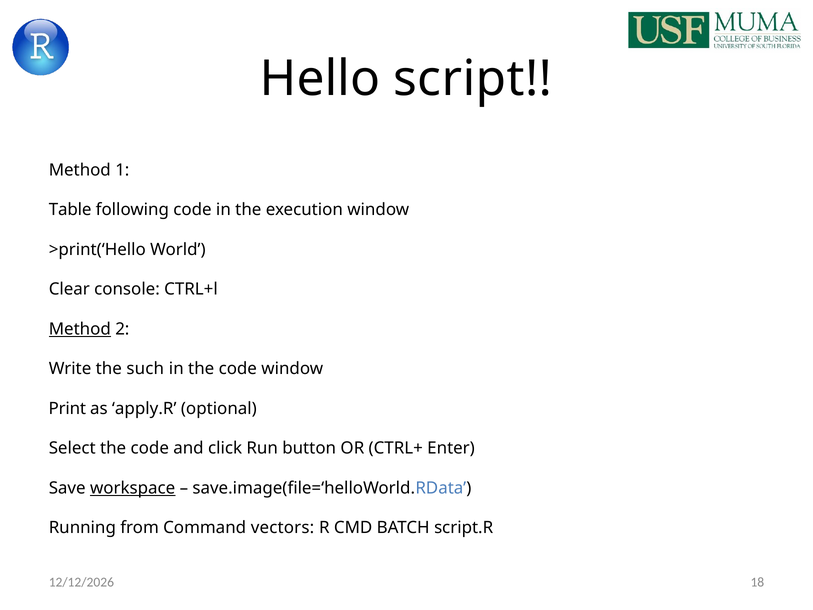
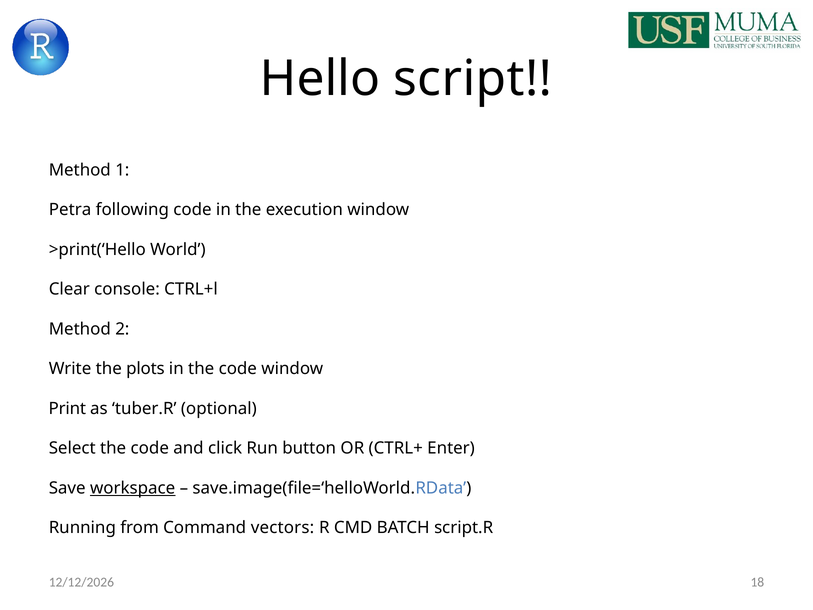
Table: Table -> Petra
Method at (80, 329) underline: present -> none
such: such -> plots
apply.R: apply.R -> tuber.R
